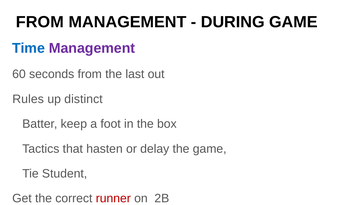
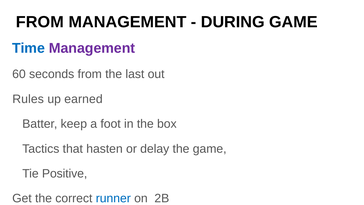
distinct: distinct -> earned
Student: Student -> Positive
runner colour: red -> blue
